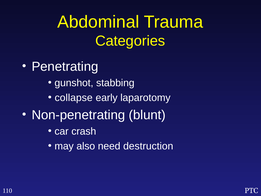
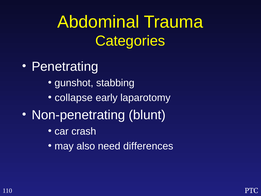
destruction: destruction -> differences
